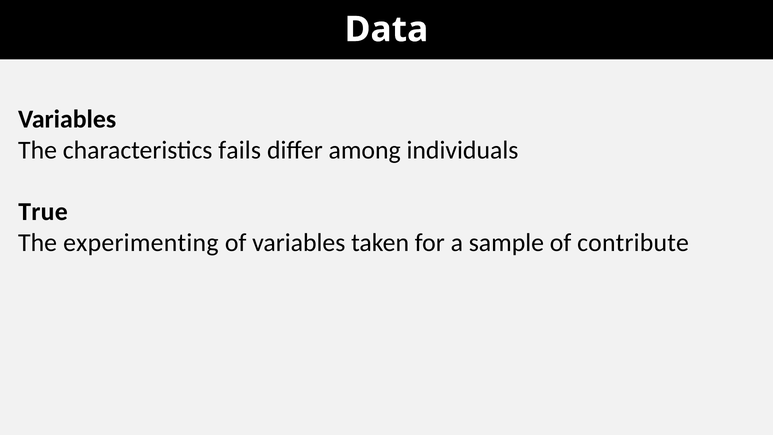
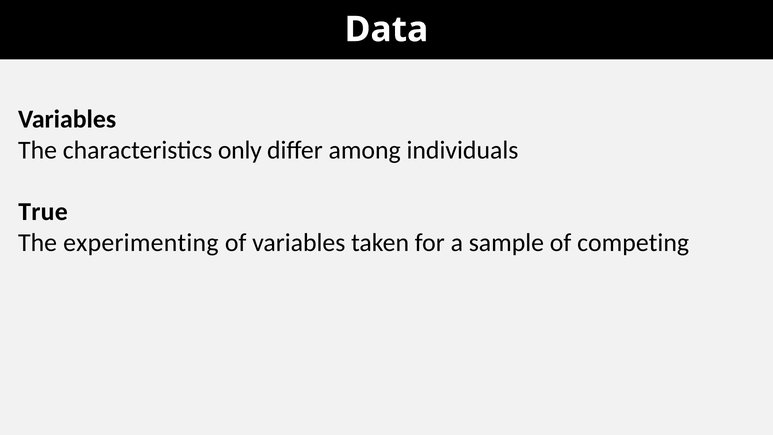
fails: fails -> only
contribute: contribute -> competing
